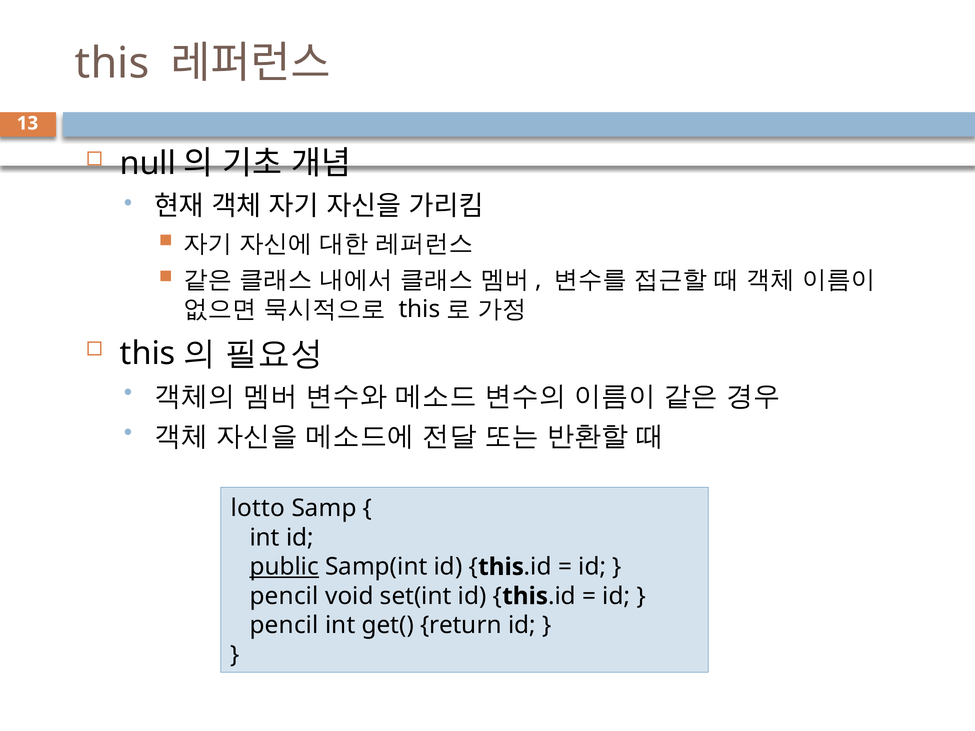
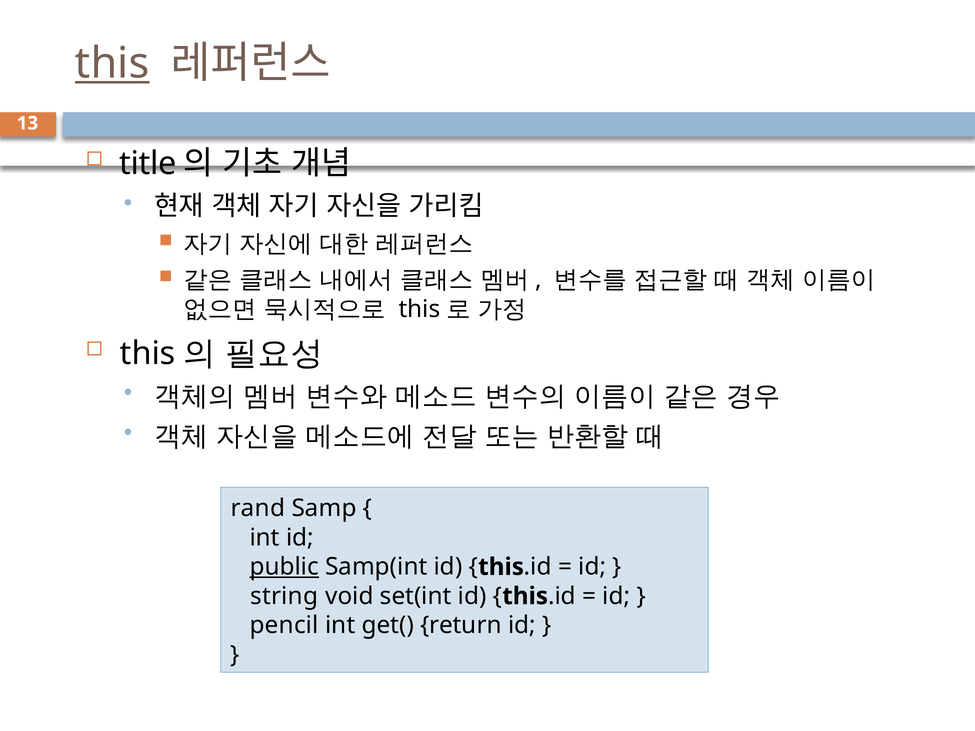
this at (112, 64) underline: none -> present
null: null -> title
lotto: lotto -> rand
pencil at (284, 596): pencil -> string
